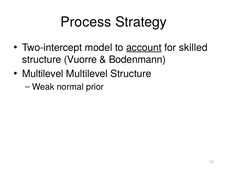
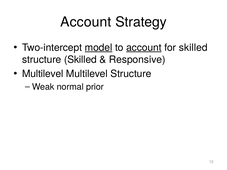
Process at (86, 22): Process -> Account
model underline: none -> present
structure Vuorre: Vuorre -> Skilled
Bodenmann: Bodenmann -> Responsive
